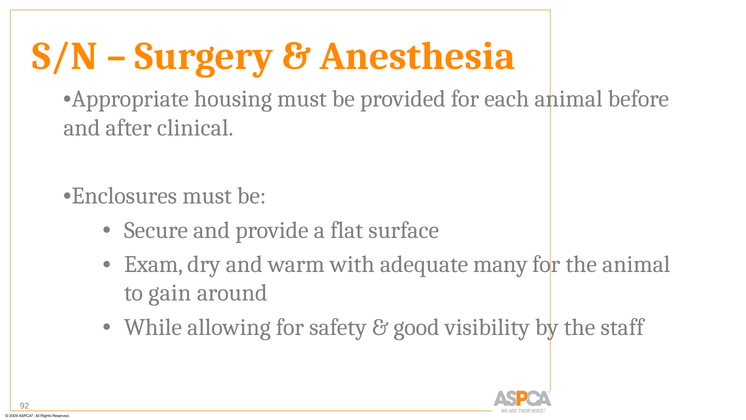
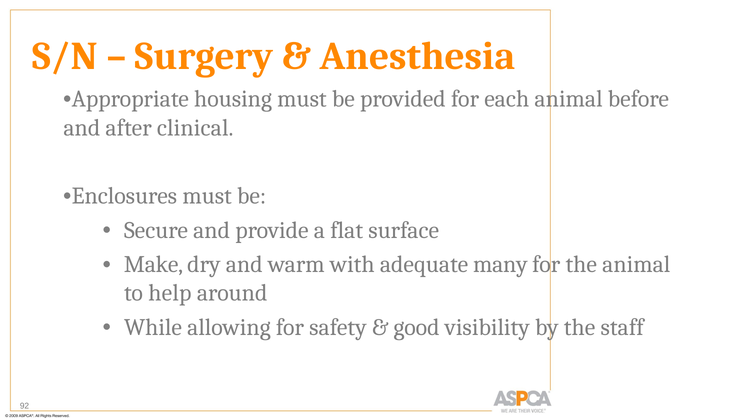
Exam: Exam -> Make
gain: gain -> help
